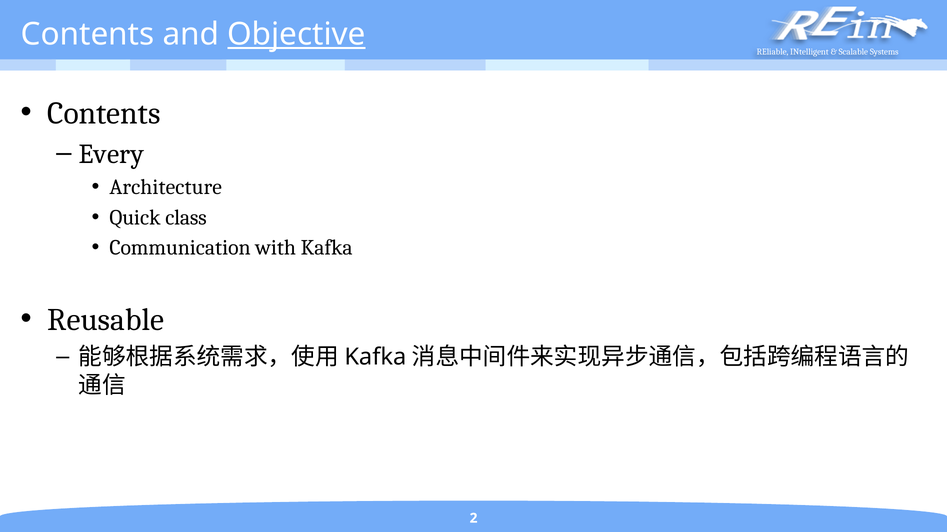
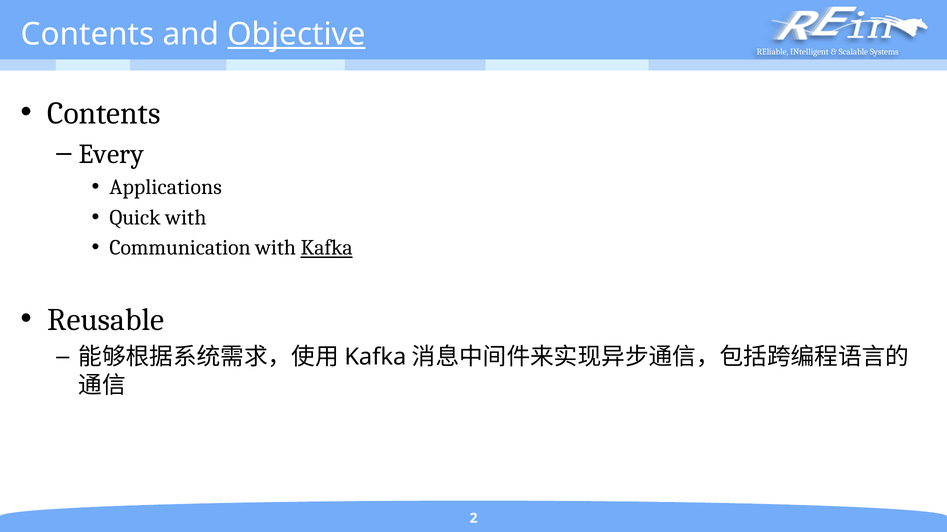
Architecture: Architecture -> Applications
Quick class: class -> with
Kafka underline: none -> present
